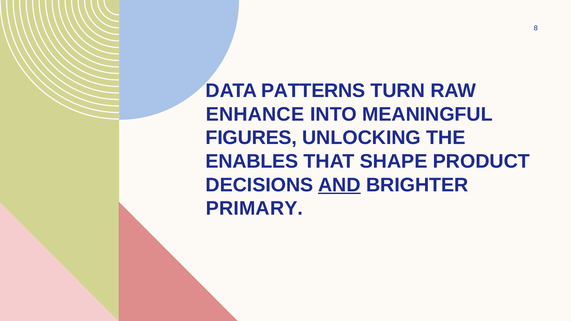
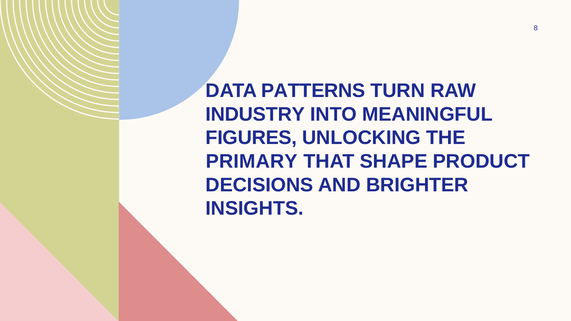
ENHANCE: ENHANCE -> INDUSTRY
ENABLES: ENABLES -> PRIMARY
AND underline: present -> none
PRIMARY: PRIMARY -> INSIGHTS
